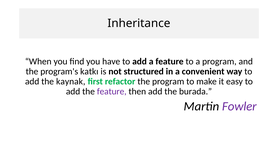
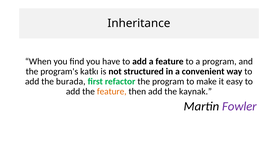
kaynak: kaynak -> burada
feature at (112, 92) colour: purple -> orange
burada: burada -> kaynak
